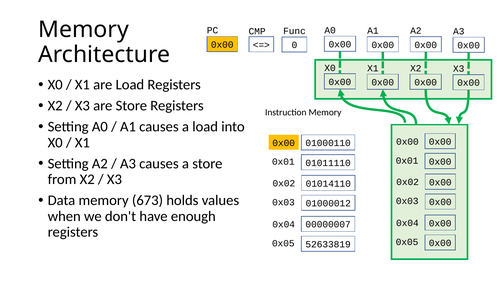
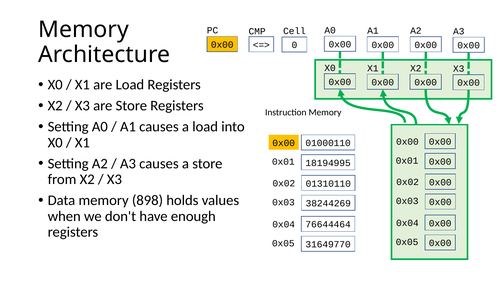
Func: Func -> Cell
01011110: 01011110 -> 18194995
01014110: 01014110 -> 01310110
673: 673 -> 898
01000012: 01000012 -> 38244269
00000007: 00000007 -> 76644464
52633819: 52633819 -> 31649770
